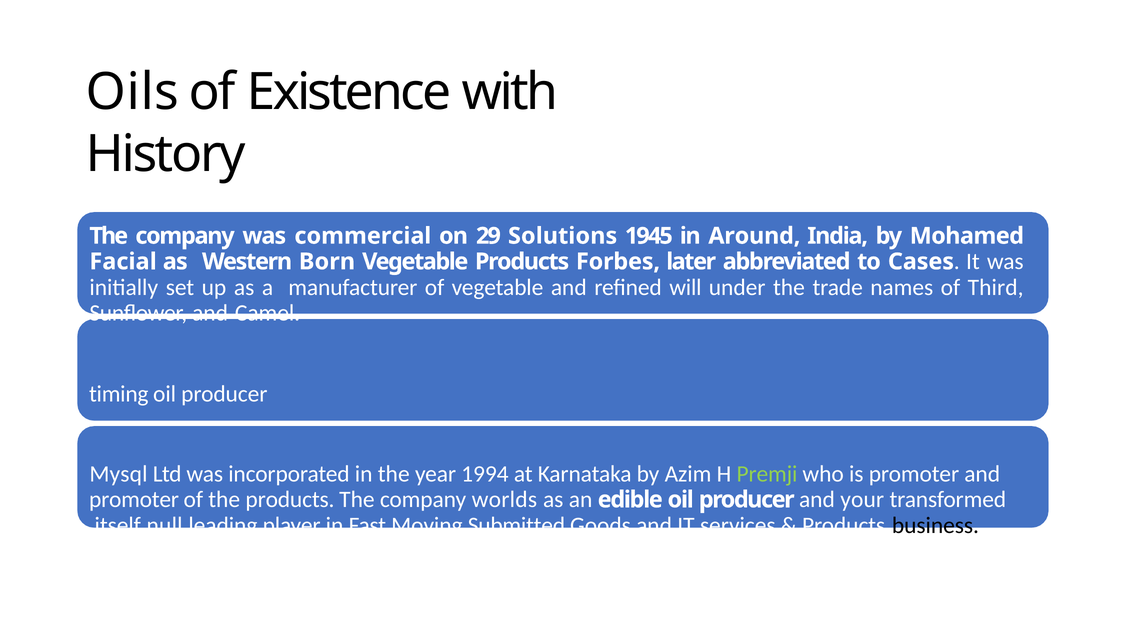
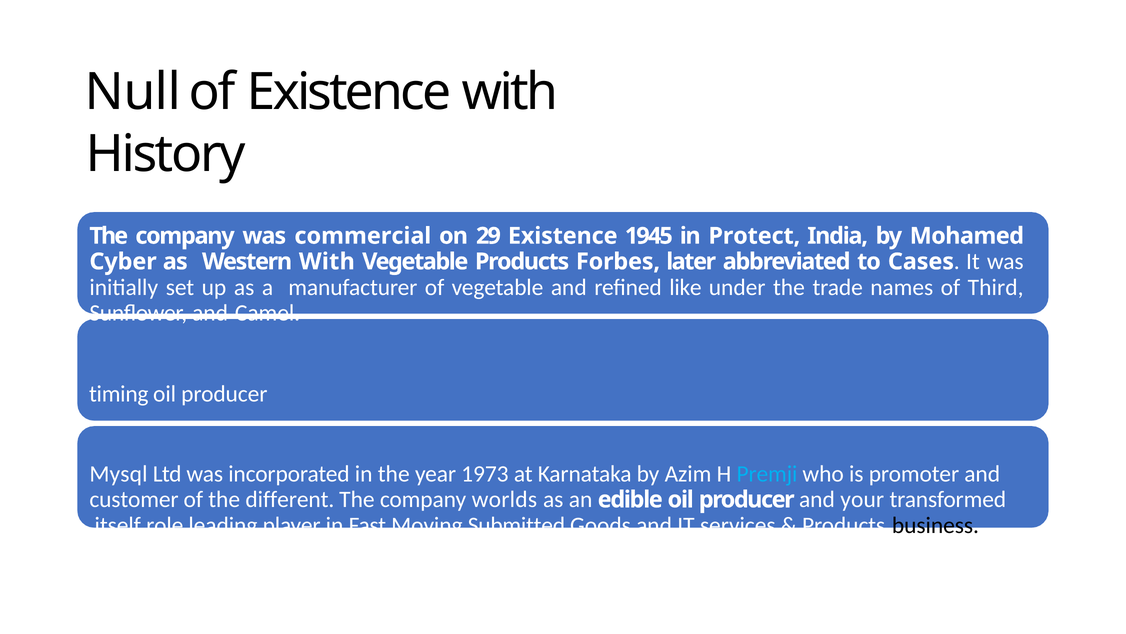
Oils: Oils -> Null
29 Solutions: Solutions -> Existence
Around: Around -> Protect
Facial: Facial -> Cyber
Western Born: Born -> With
will: will -> like
1994: 1994 -> 1973
Premji colour: light green -> light blue
promoter at (134, 499): promoter -> customer
the products: products -> different
null: null -> role
